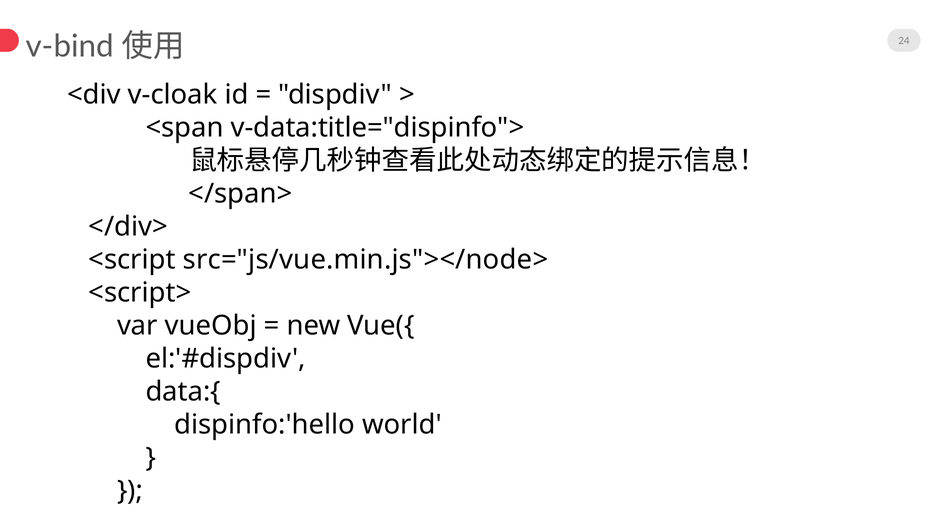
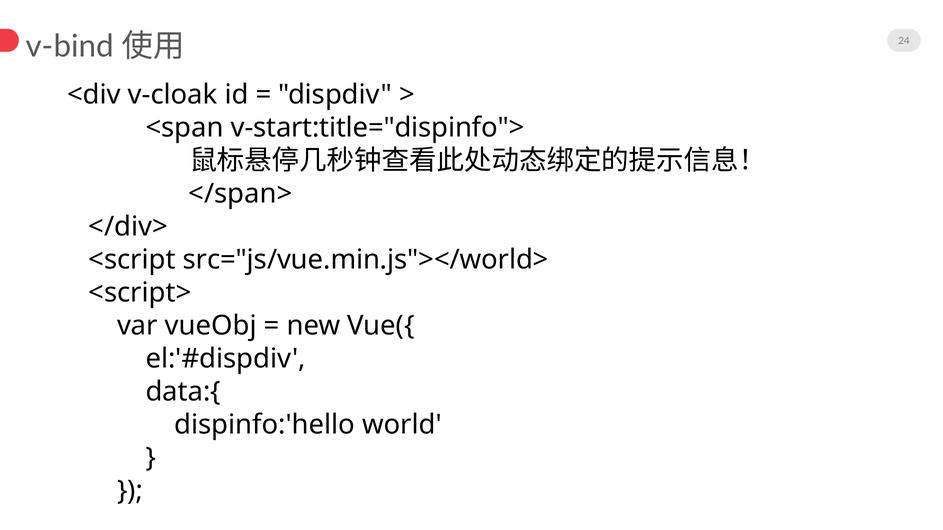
v-data:title="dispinfo">: v-data:title="dispinfo"> -> v-start:title="dispinfo">
src="js/vue.min.js"></node>: src="js/vue.min.js"></node> -> src="js/vue.min.js"></world>
